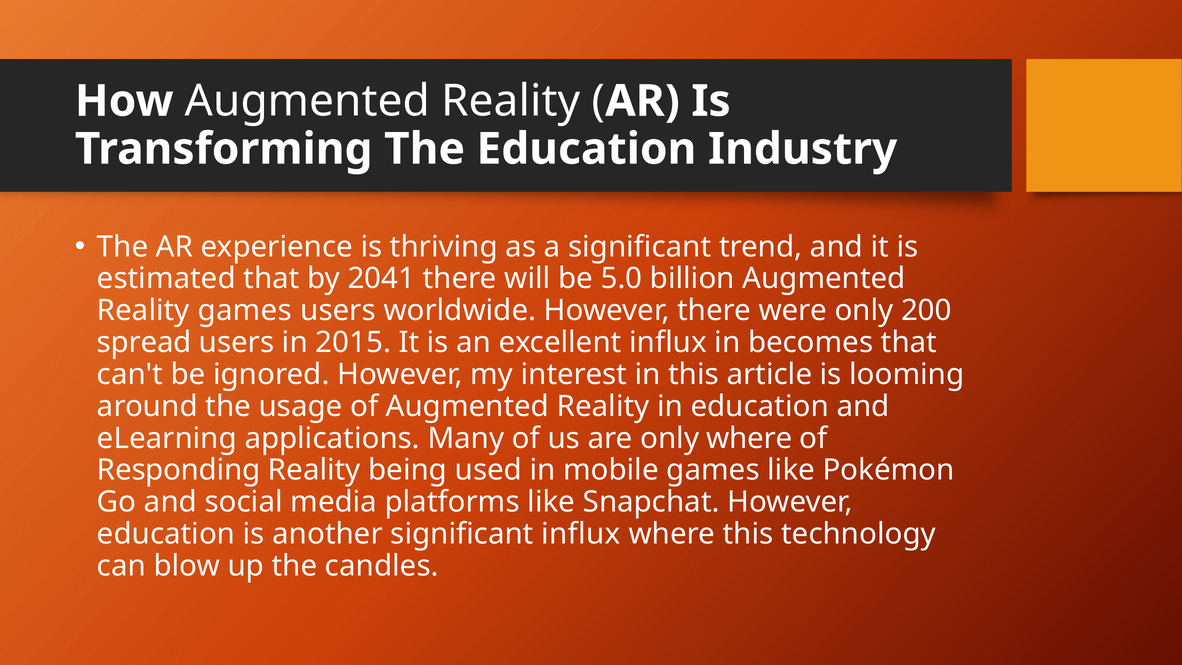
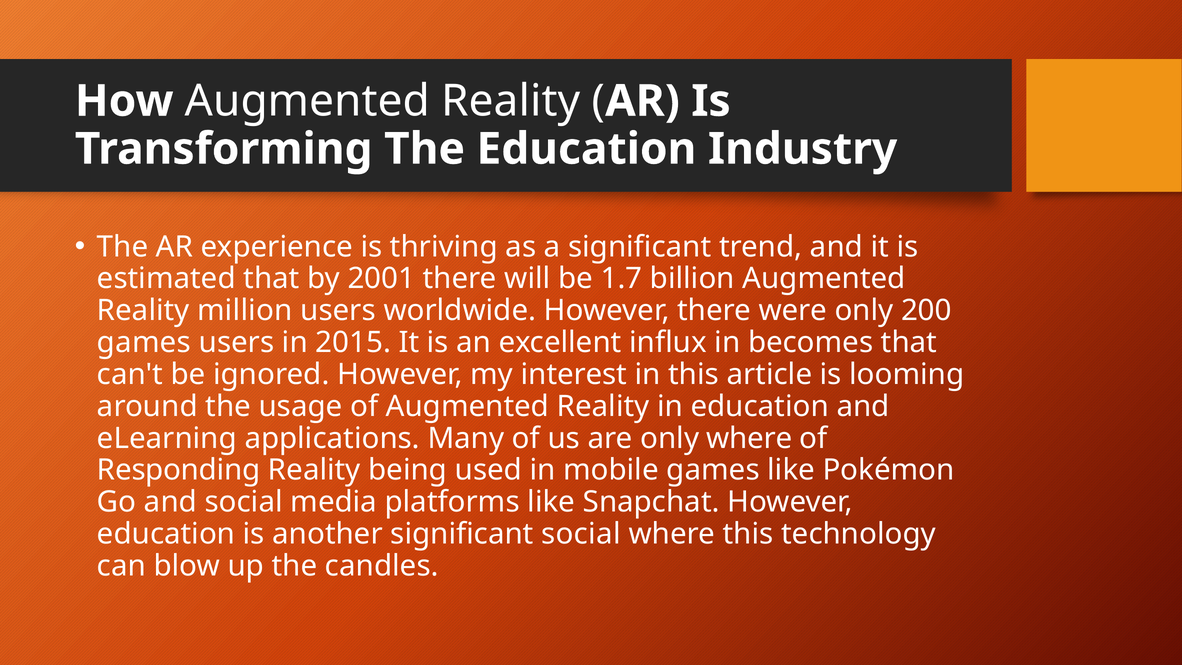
2041: 2041 -> 2001
5.0: 5.0 -> 1.7
Reality games: games -> million
spread at (144, 342): spread -> games
significant influx: influx -> social
